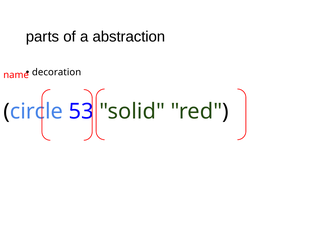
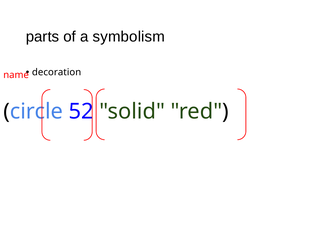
abstraction: abstraction -> symbolism
53: 53 -> 52
